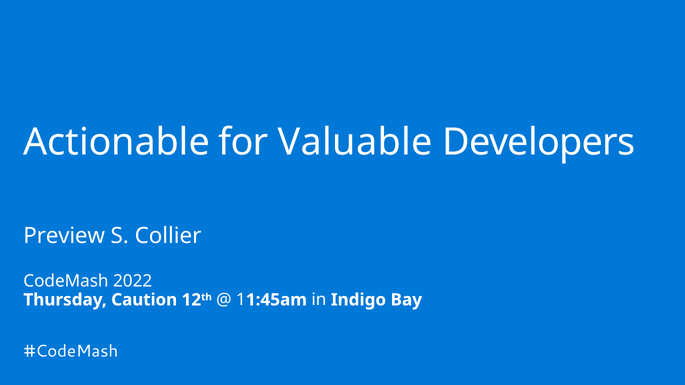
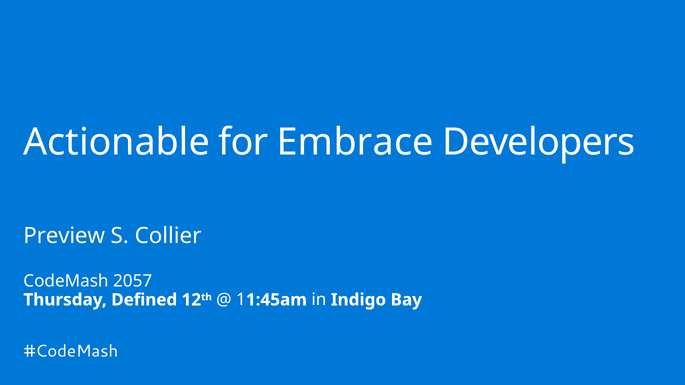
Valuable: Valuable -> Embrace
2022: 2022 -> 2057
Caution: Caution -> Defined
